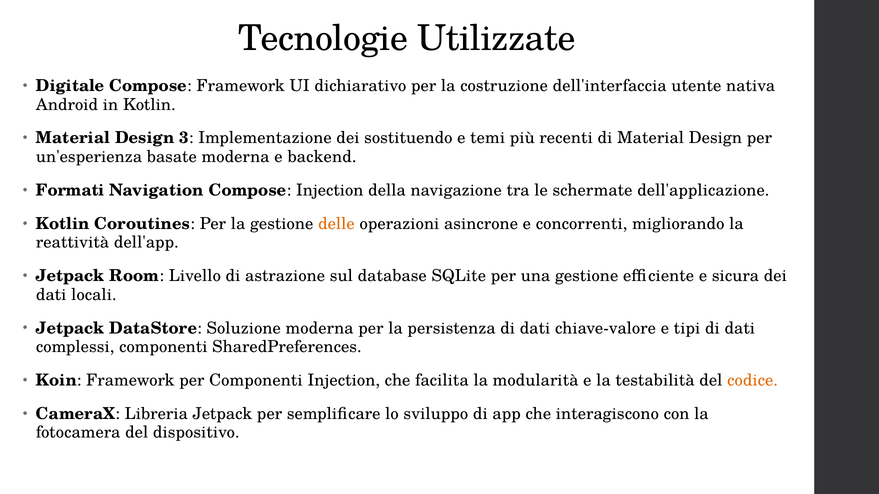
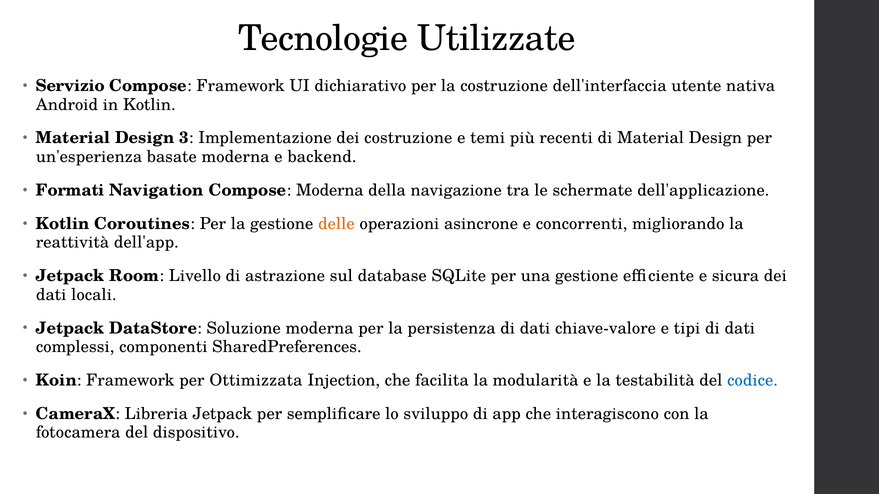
Digitale: Digitale -> Servizio
dei sostituendo: sostituendo -> costruzione
Compose Injection: Injection -> Moderna
per Componenti: Componenti -> Ottimizzata
codice colour: orange -> blue
